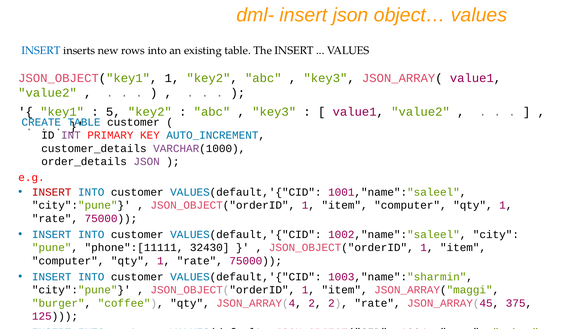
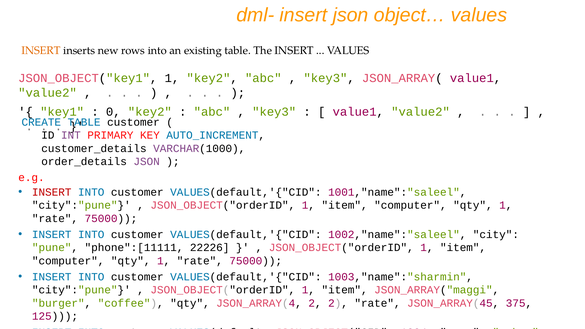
INSERT at (41, 50) colour: blue -> orange
5: 5 -> 0
32430: 32430 -> 22226
